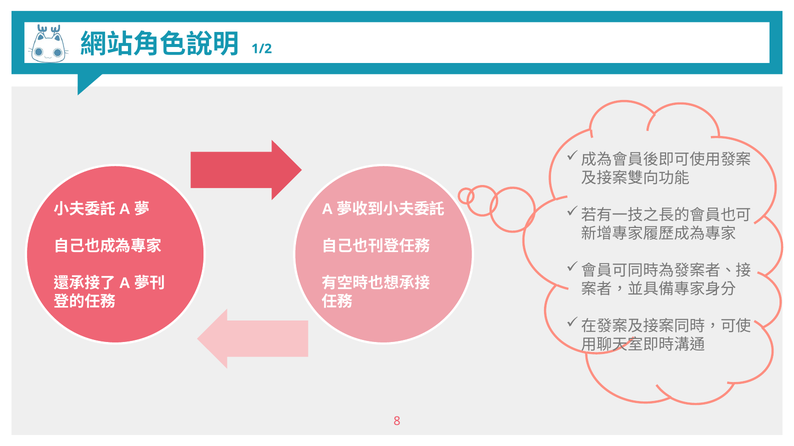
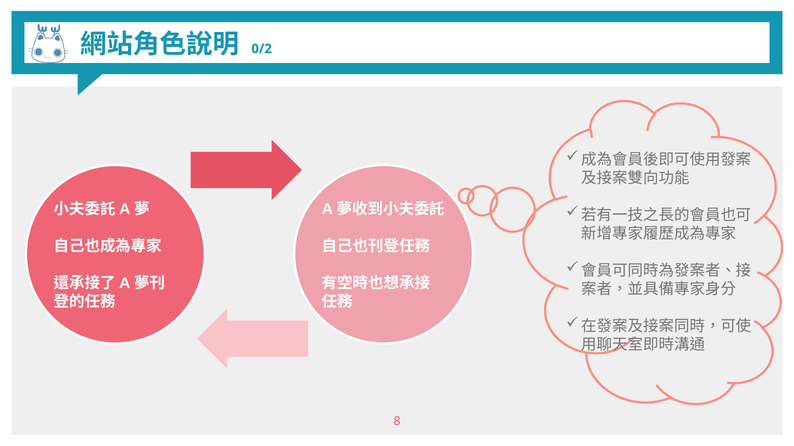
1/2: 1/2 -> 0/2
